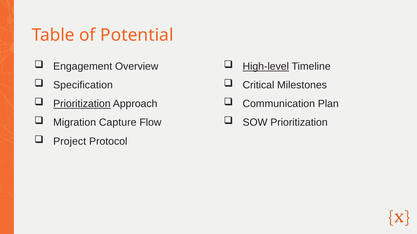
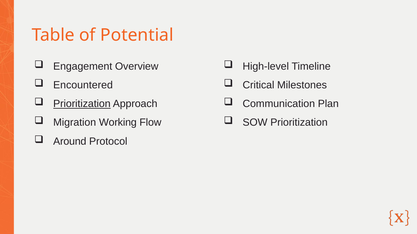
High-level underline: present -> none
Specification: Specification -> Encountered
Capture: Capture -> Working
Project: Project -> Around
